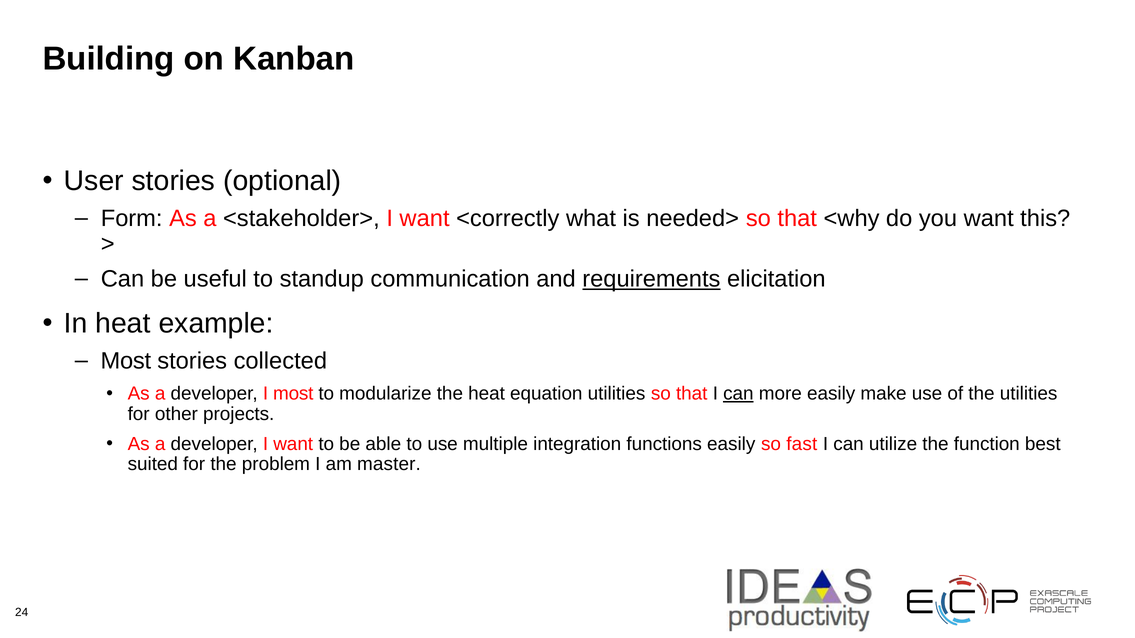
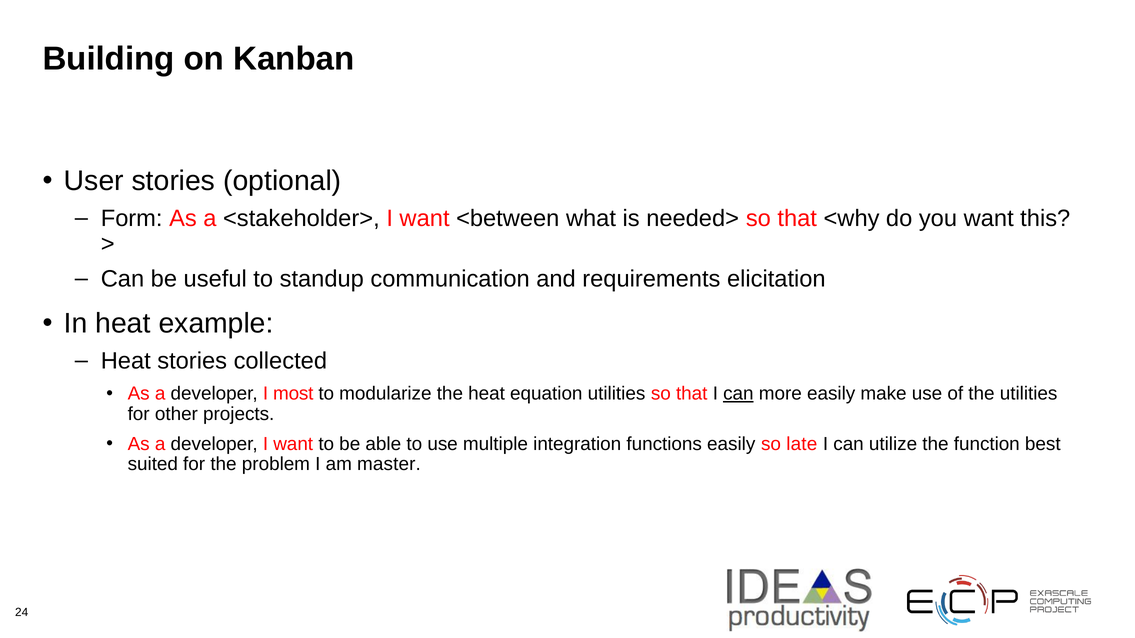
<correctly: <correctly -> <between
requirements underline: present -> none
Most at (126, 362): Most -> Heat
fast: fast -> late
